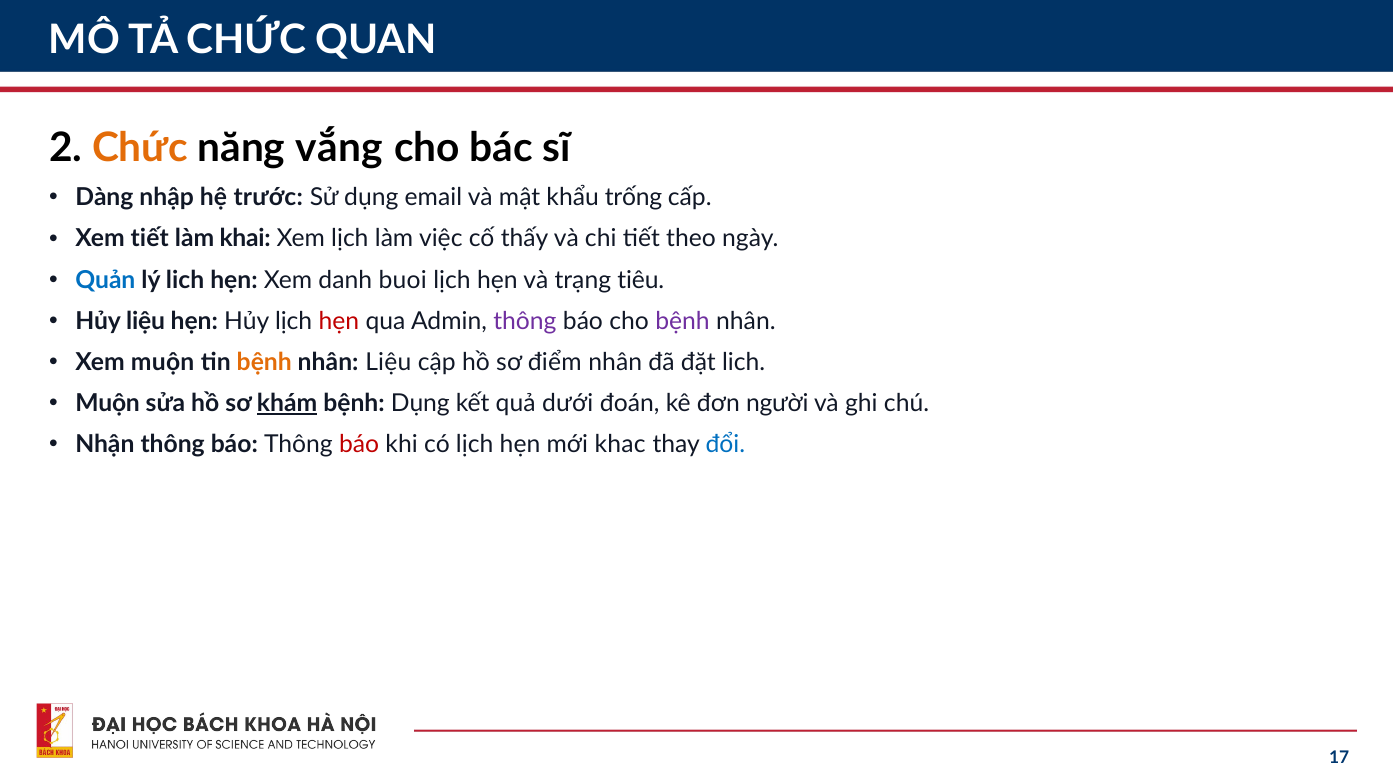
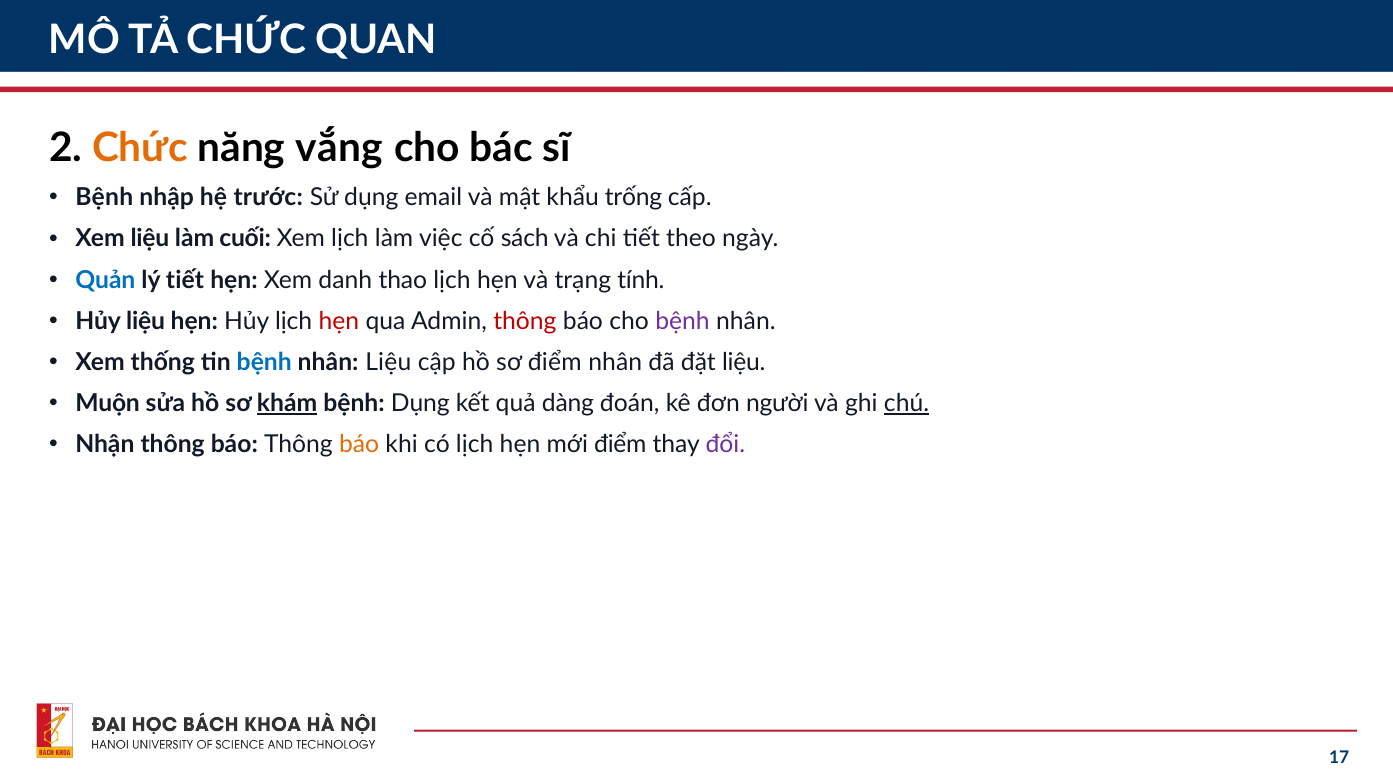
Dàng at (104, 198): Dàng -> Bệnh
Xem tiết: tiết -> liệu
khai: khai -> cuối
thấy: thấy -> sách
lý lich: lich -> tiết
buoi: buoi -> thao
tiêu: tiêu -> tính
thông at (525, 321) colour: purple -> red
Xem muộn: muộn -> thống
bệnh at (264, 362) colour: orange -> blue
đặt lich: lich -> liệu
dưới: dưới -> dàng
chú underline: none -> present
báo at (359, 445) colour: red -> orange
mới khac: khac -> điểm
đổi colour: blue -> purple
